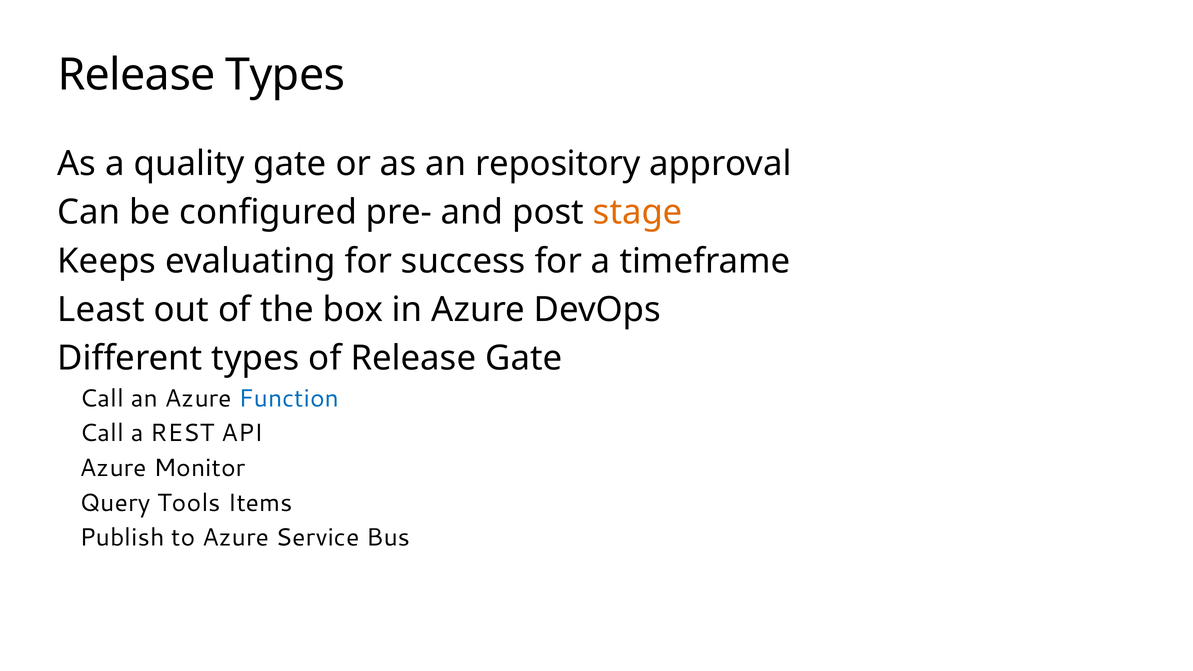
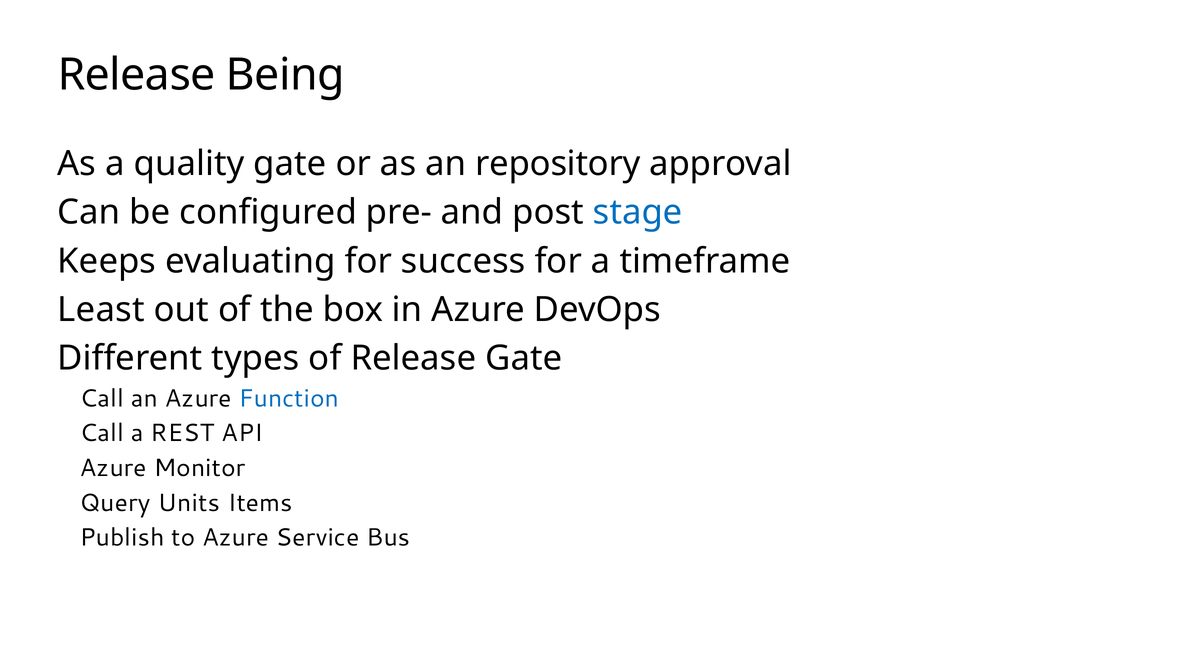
Release Types: Types -> Being
stage colour: orange -> blue
Tools: Tools -> Units
